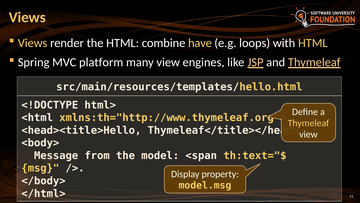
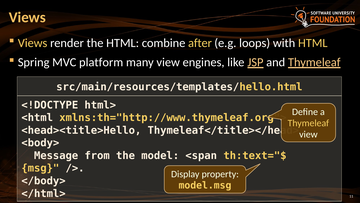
have: have -> after
